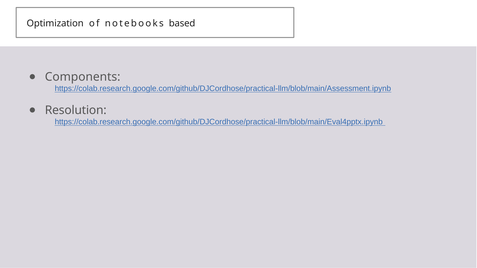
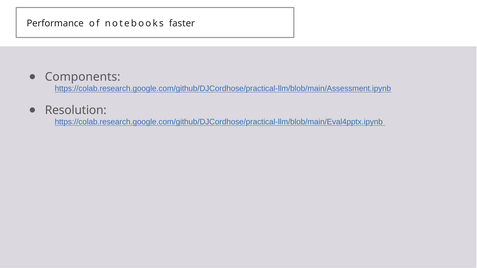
Optimization: Optimization -> Performance
based: based -> faster
